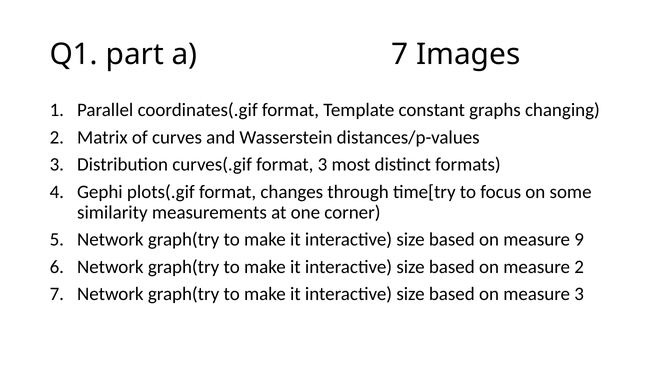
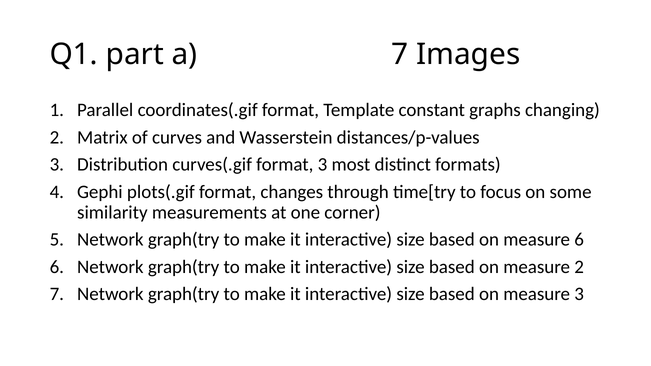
measure 9: 9 -> 6
